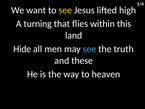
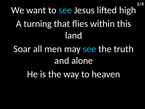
see at (65, 10) colour: yellow -> light blue
Hide: Hide -> Soar
these: these -> alone
